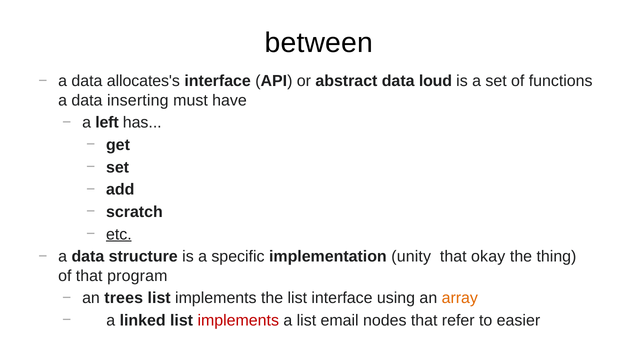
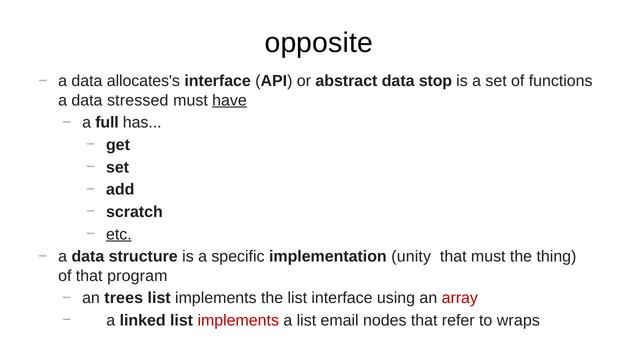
between: between -> opposite
loud: loud -> stop
inserting: inserting -> stressed
have underline: none -> present
left: left -> full
that okay: okay -> must
array colour: orange -> red
easier: easier -> wraps
